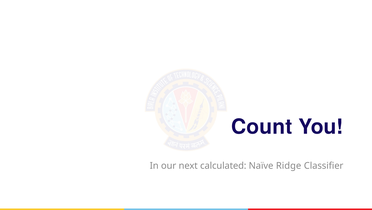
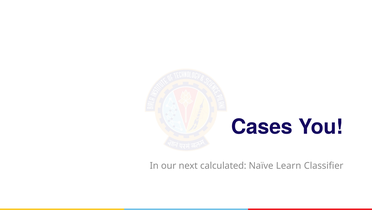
Count: Count -> Cases
Ridge: Ridge -> Learn
